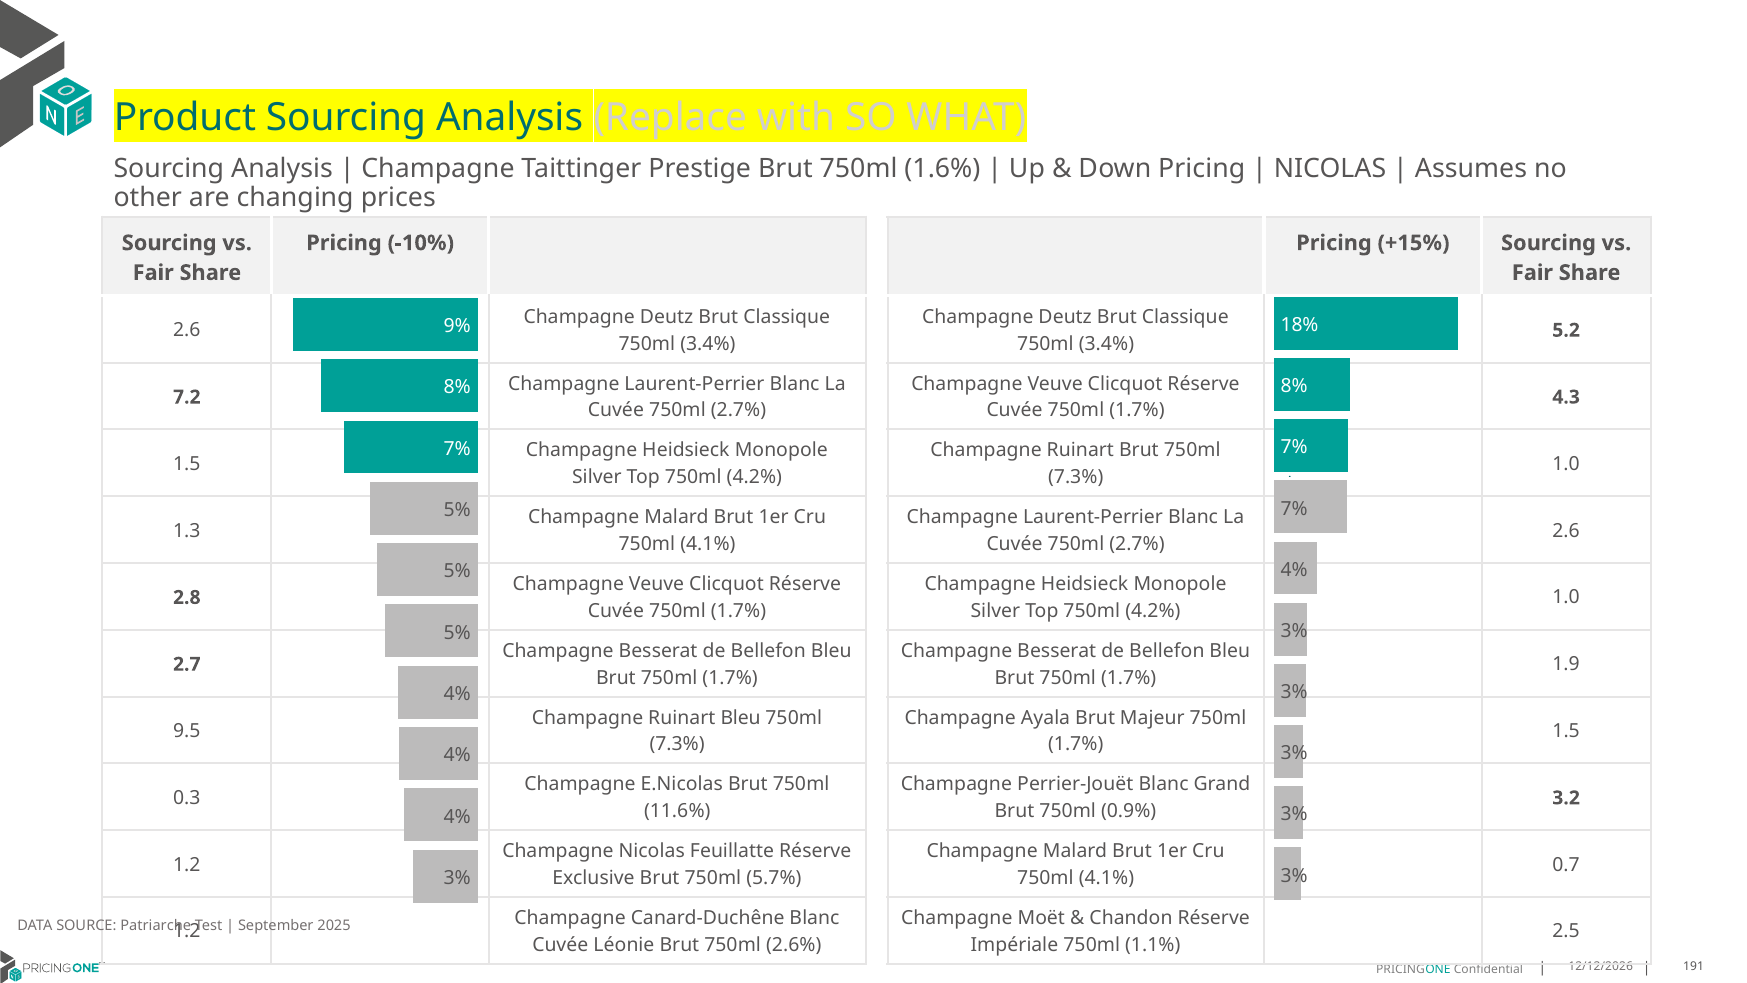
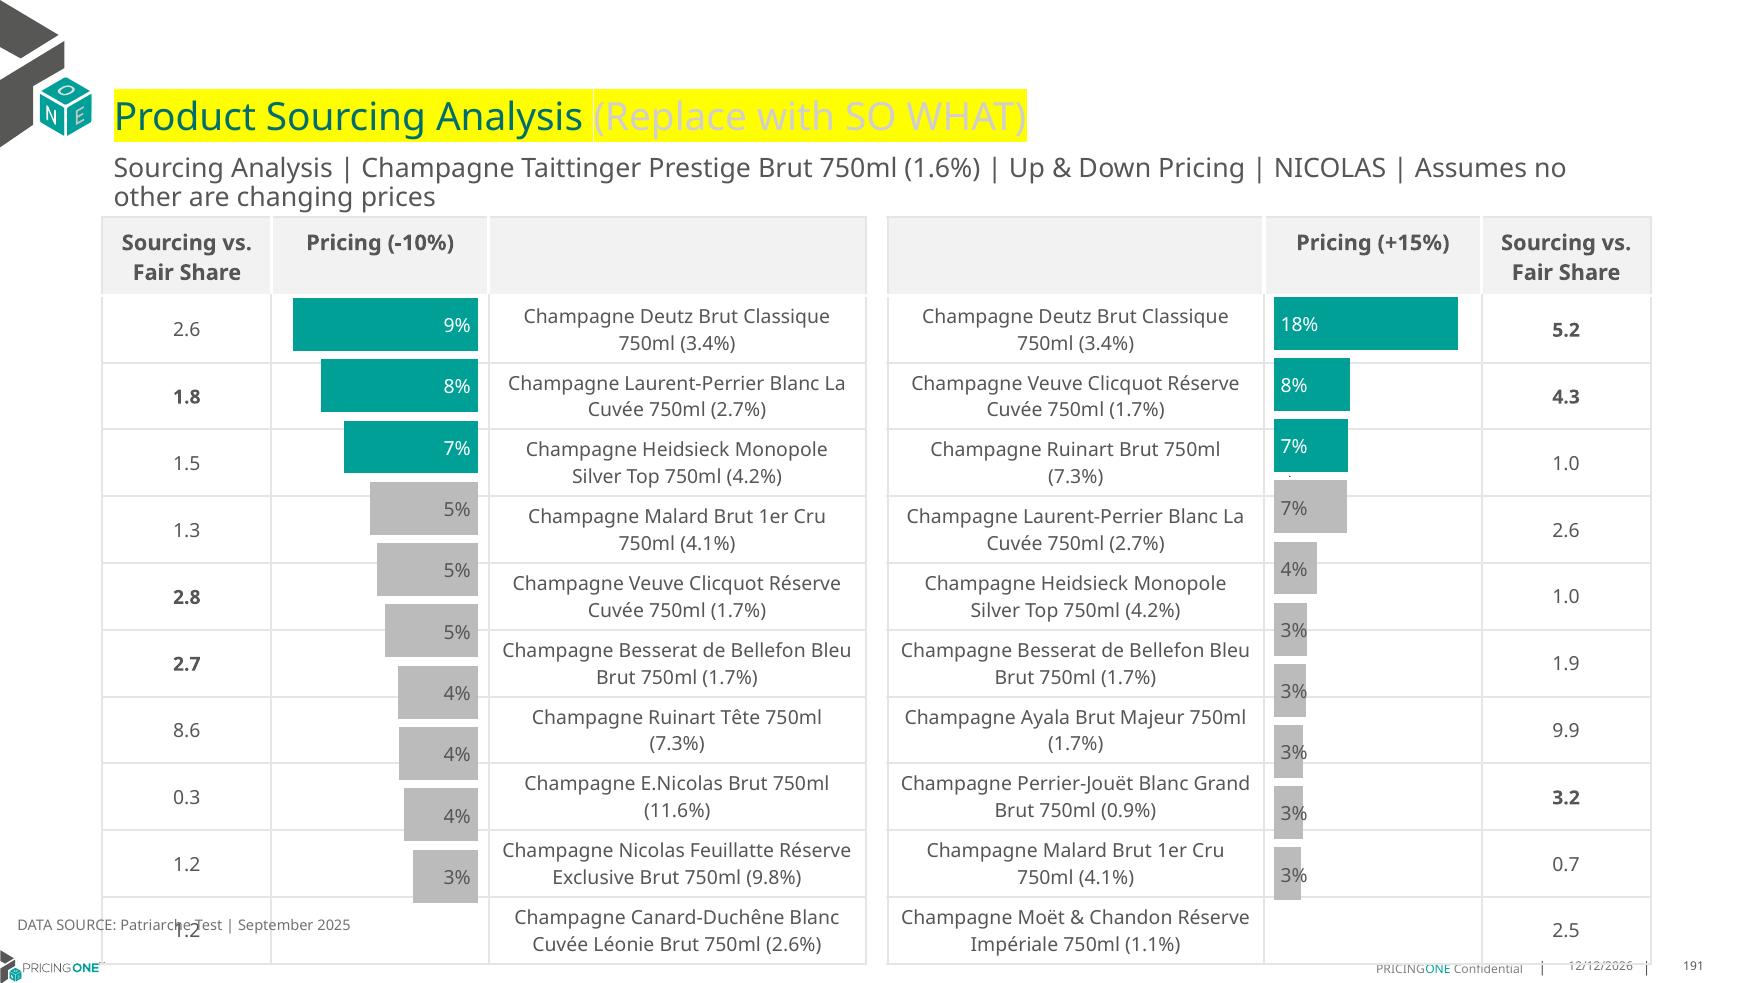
7.2: 7.2 -> 1.8
Ruinart Bleu: Bleu -> Tête
9.5: 9.5 -> 8.6
1.5 at (1566, 731): 1.5 -> 9.9
5.7%: 5.7% -> 9.8%
